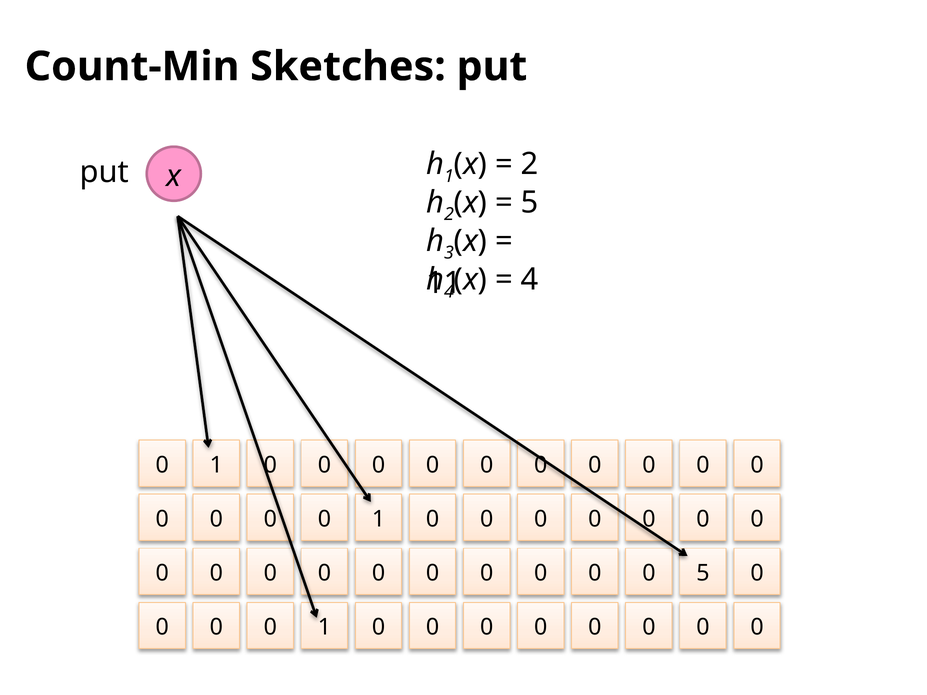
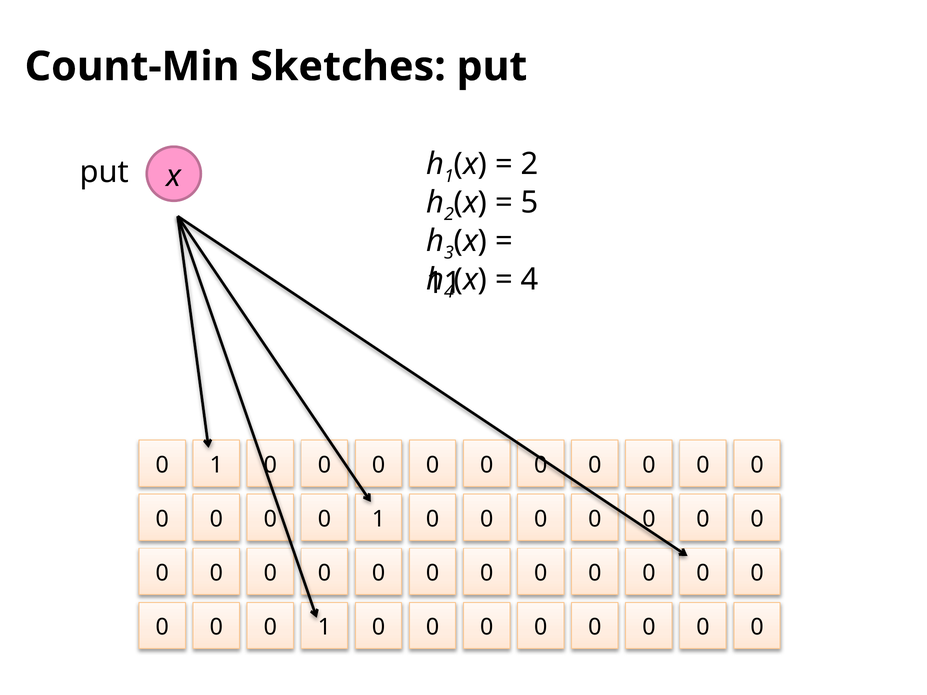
5 at (703, 573): 5 -> 0
